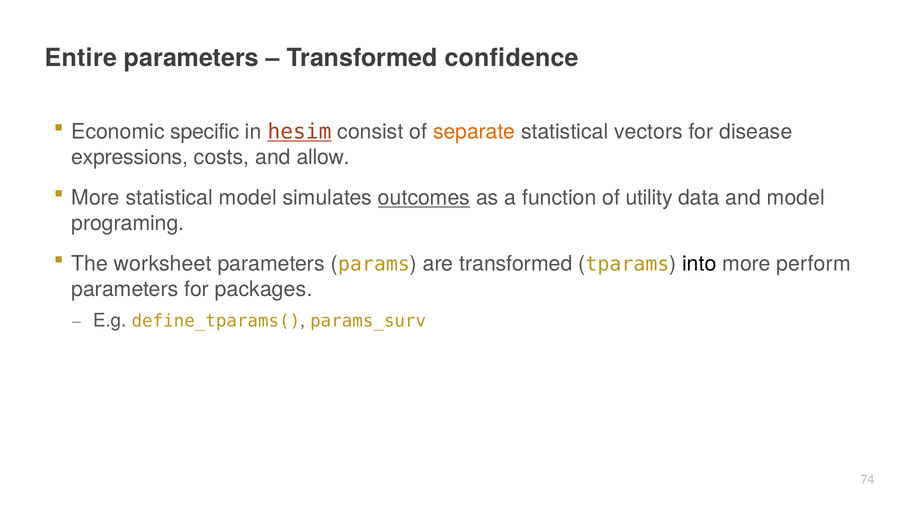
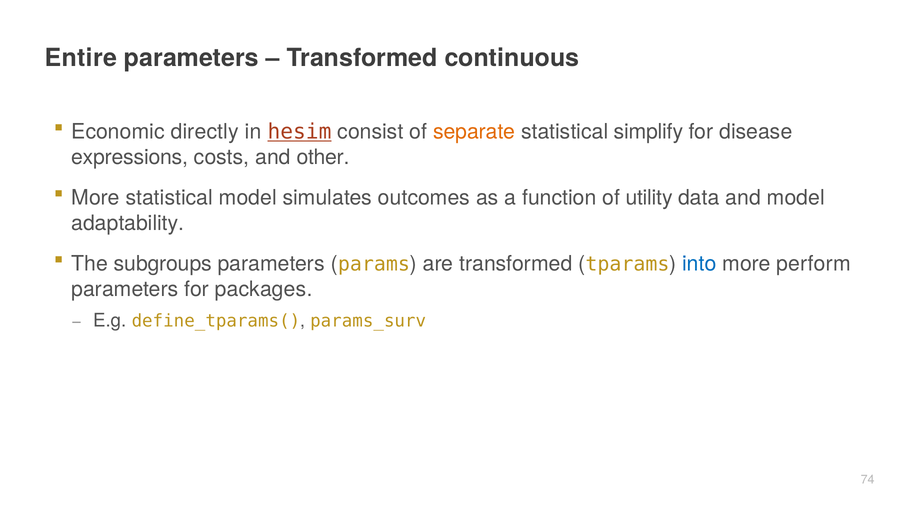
confidence: confidence -> continuous
specific: specific -> directly
vectors: vectors -> simplify
allow: allow -> other
outcomes underline: present -> none
programing: programing -> adaptability
worksheet: worksheet -> subgroups
into colour: black -> blue
